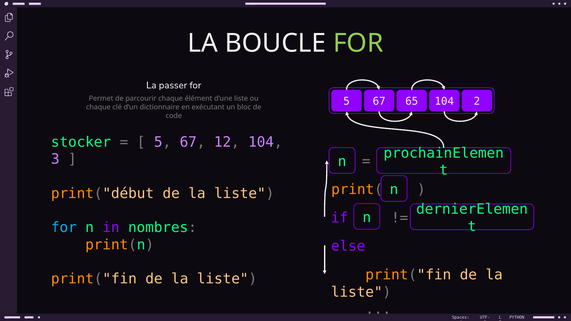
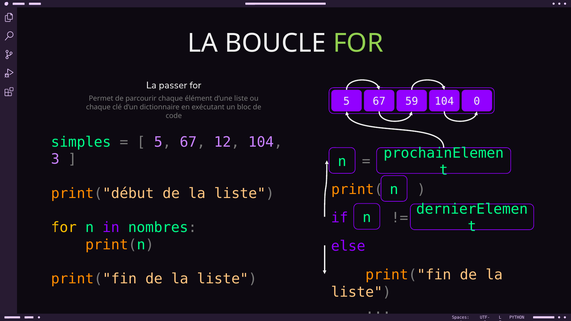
65: 65 -> 59
2: 2 -> 0
stocker: stocker -> simples
for at (64, 228) colour: light blue -> yellow
